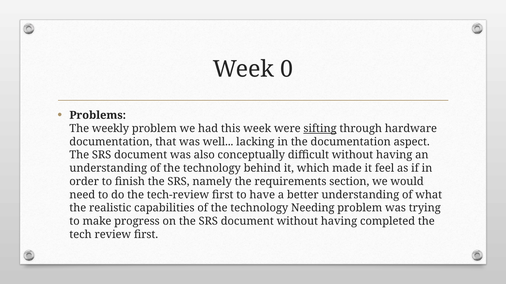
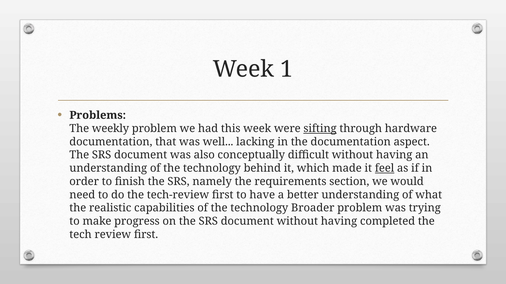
0: 0 -> 1
feel underline: none -> present
Needing: Needing -> Broader
